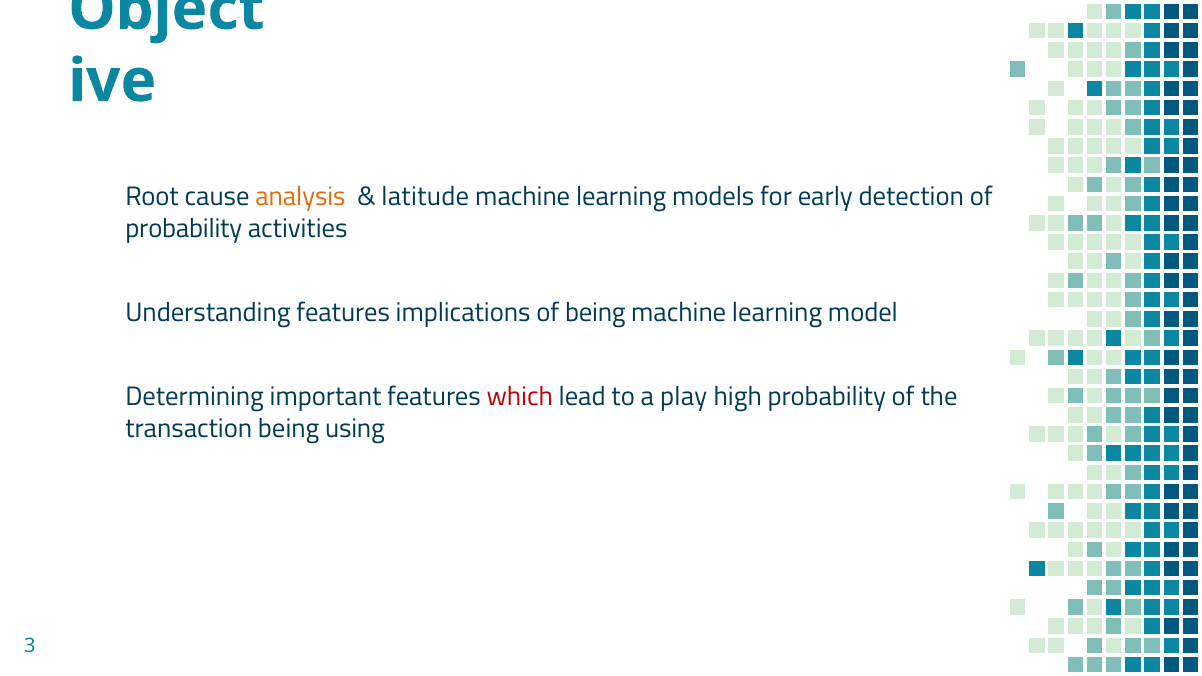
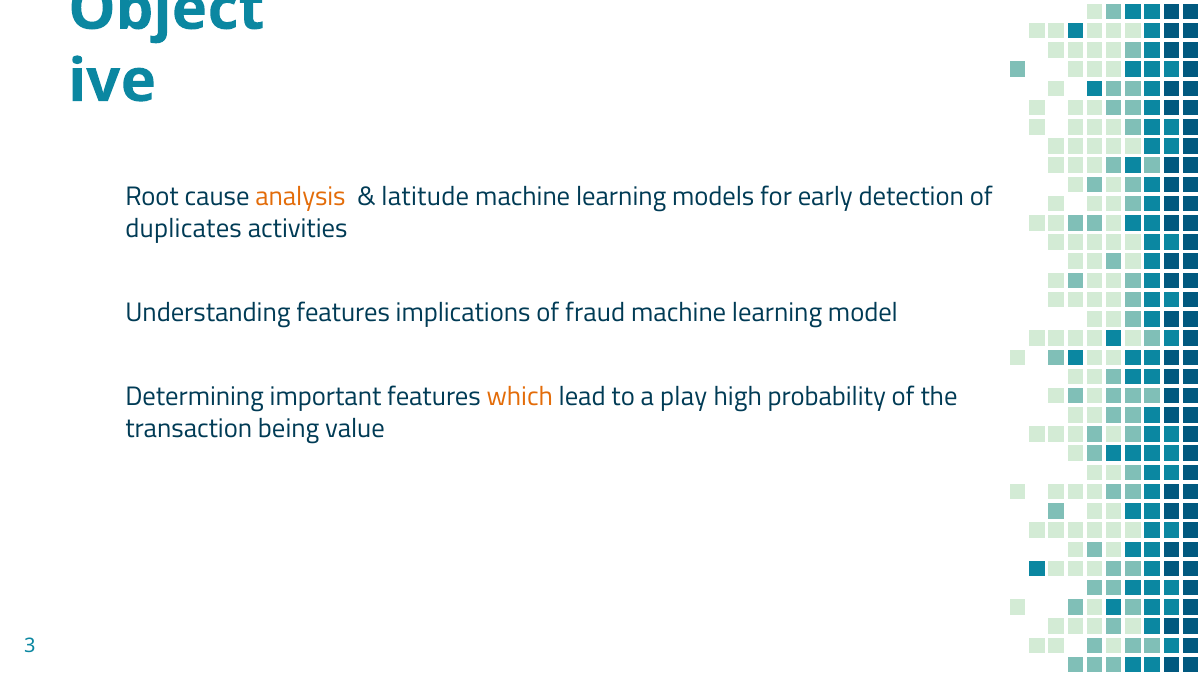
probability at (184, 229): probability -> duplicates
of being: being -> fraud
which colour: red -> orange
using: using -> value
